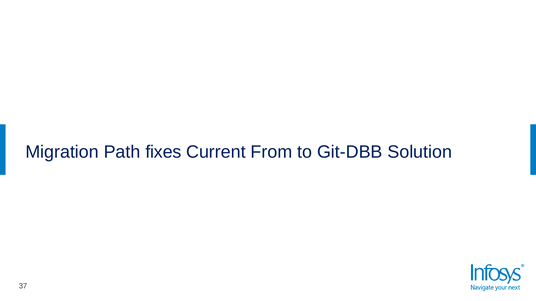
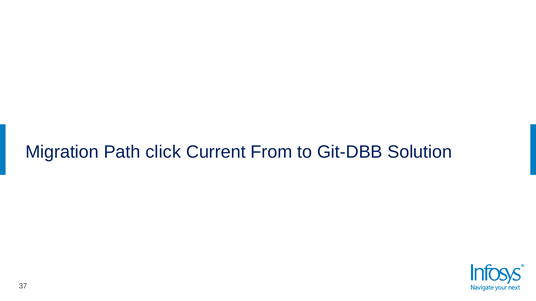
fixes: fixes -> click
